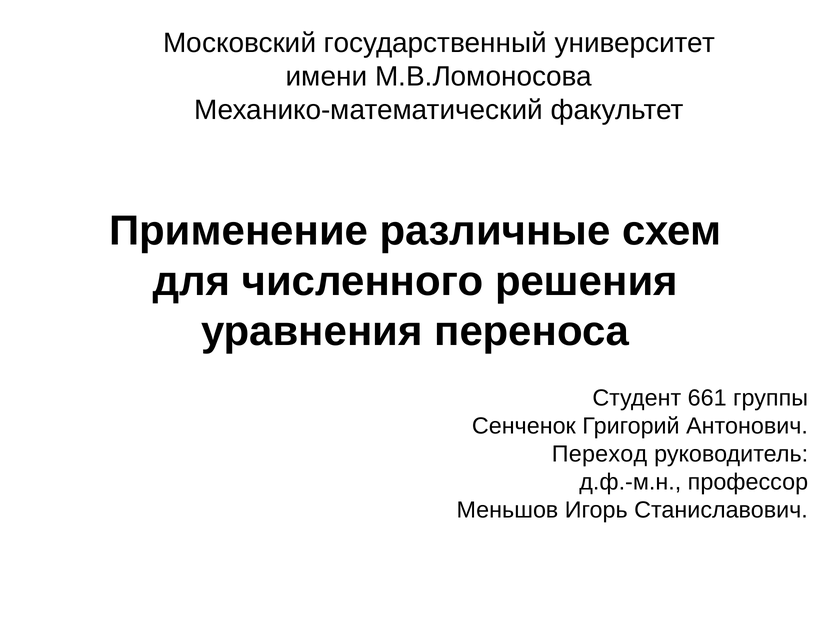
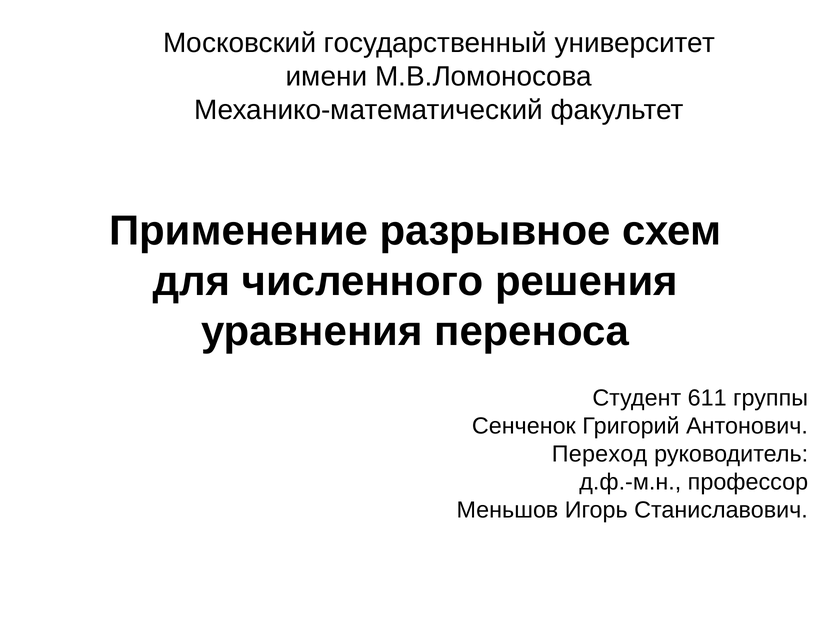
различные: различные -> разрывное
661: 661 -> 611
